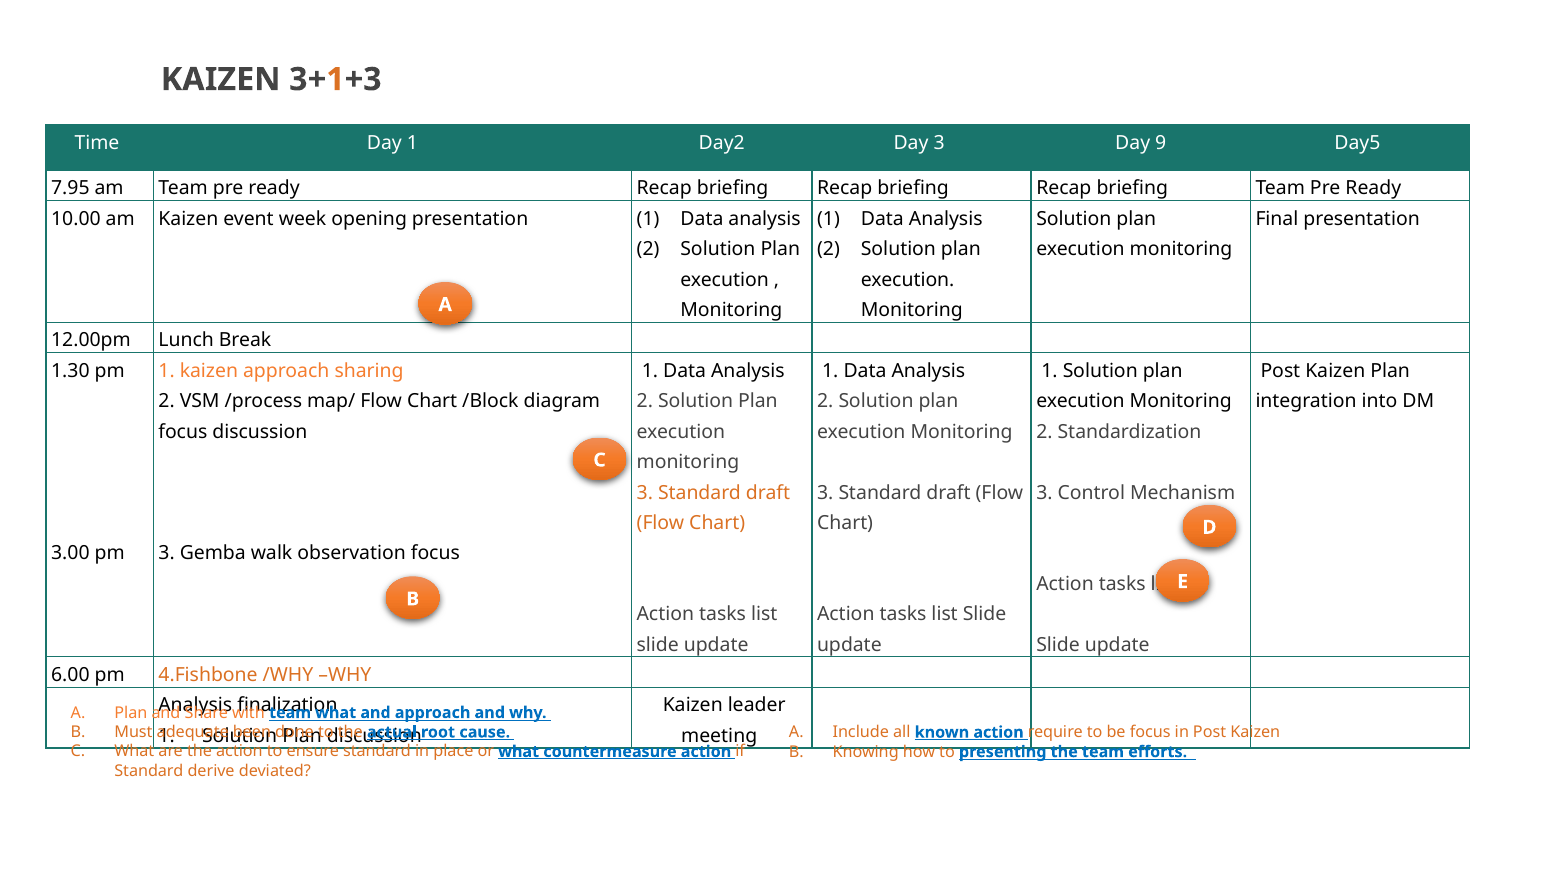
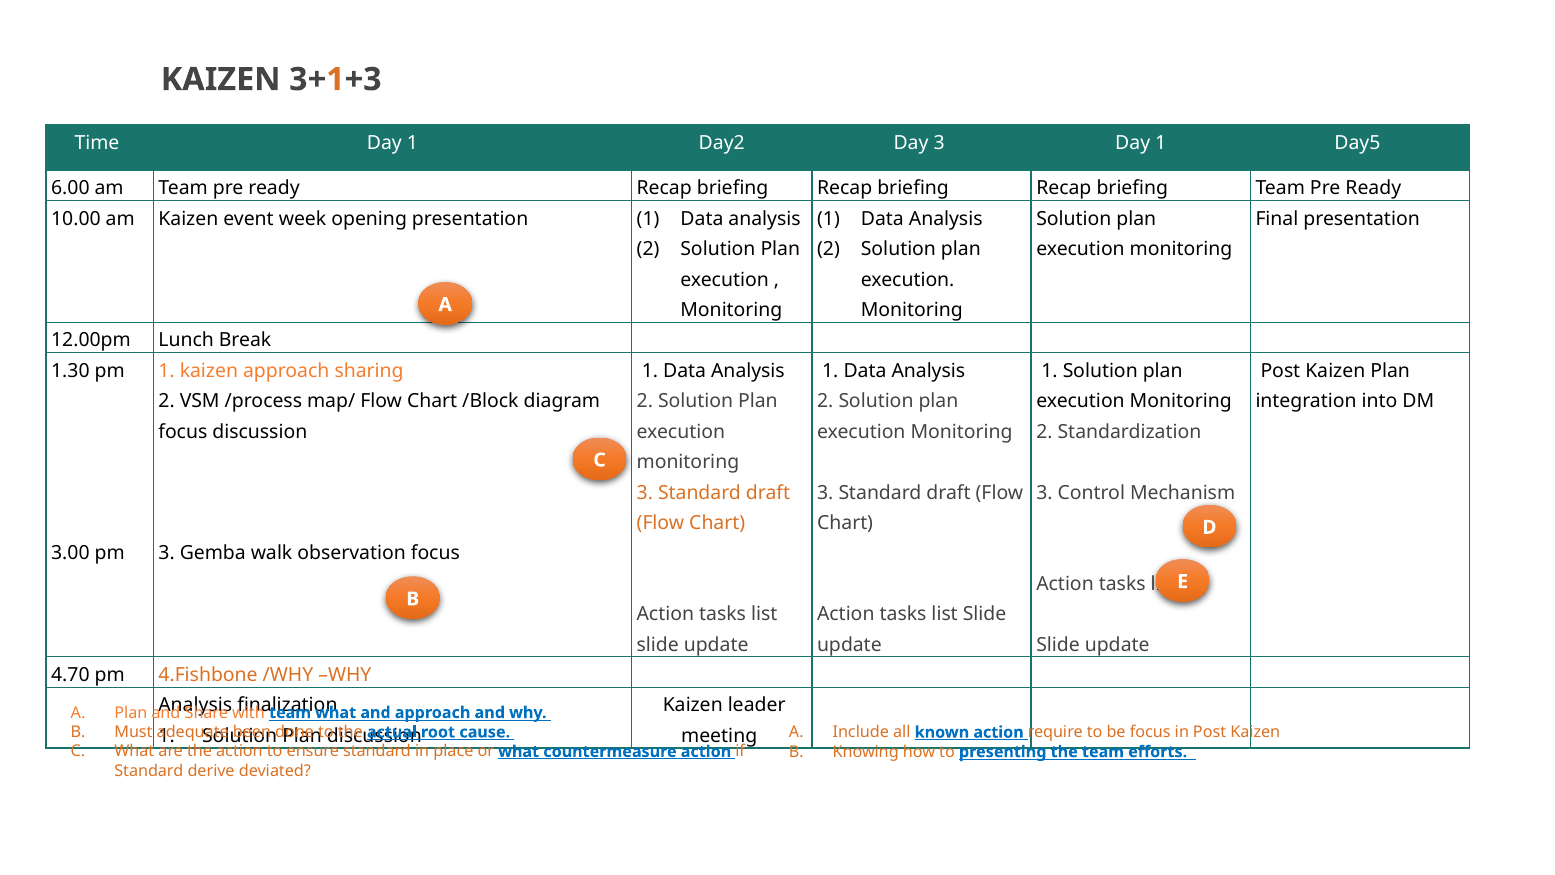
3 Day 9: 9 -> 1
7.95: 7.95 -> 6.00
6.00: 6.00 -> 4.70
